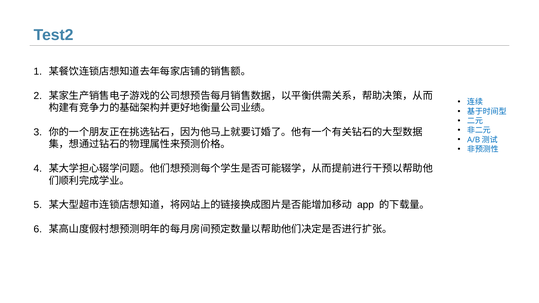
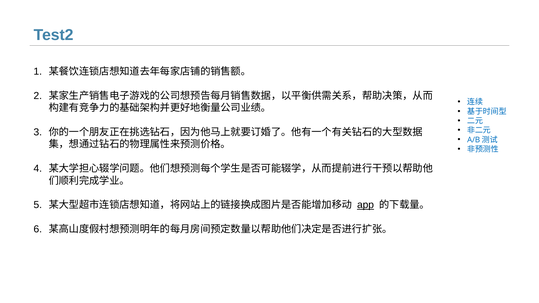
app underline: none -> present
